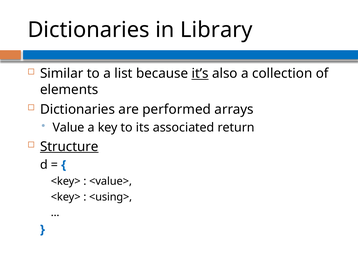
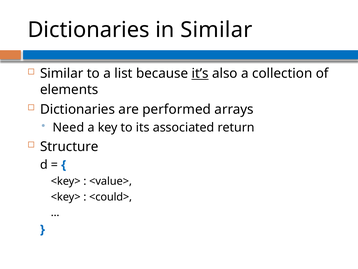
in Library: Library -> Similar
Value: Value -> Need
Structure underline: present -> none
<using>: <using> -> <could>
